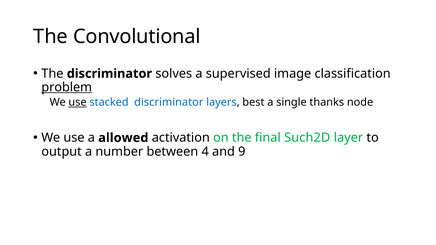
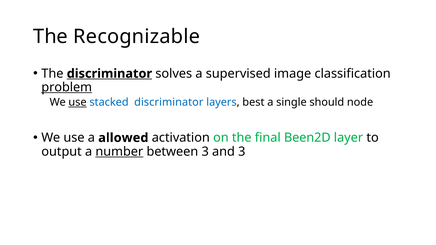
Convolutional: Convolutional -> Recognizable
discriminator at (109, 74) underline: none -> present
thanks: thanks -> should
Such2D: Such2D -> Been2D
number underline: none -> present
between 4: 4 -> 3
and 9: 9 -> 3
